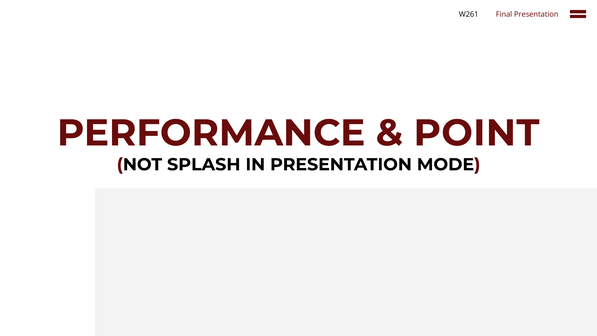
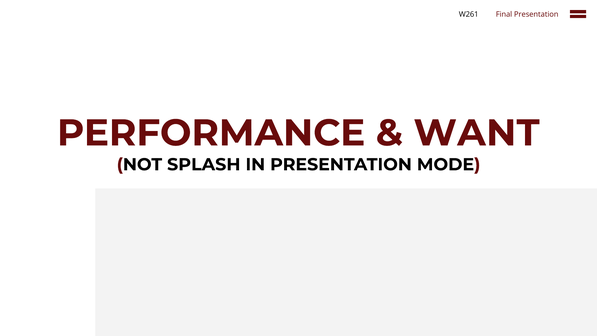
POINT: POINT -> WANT
